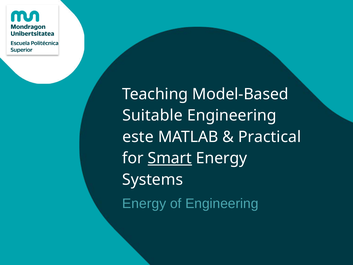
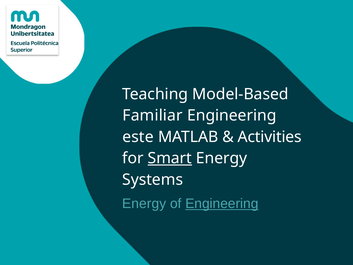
Suitable: Suitable -> Familiar
Practical: Practical -> Activities
Engineering at (222, 203) underline: none -> present
